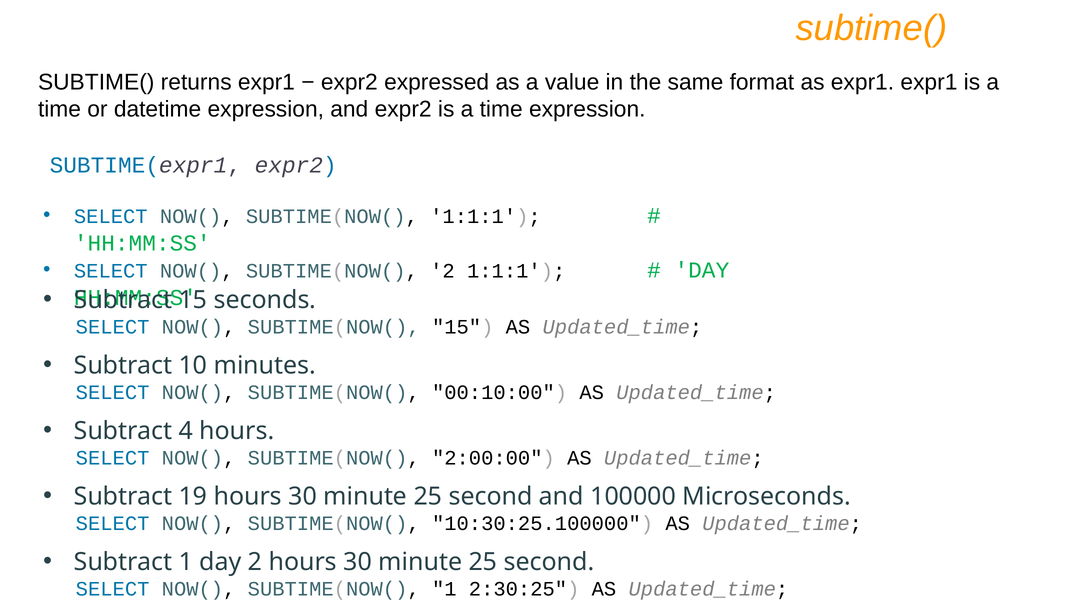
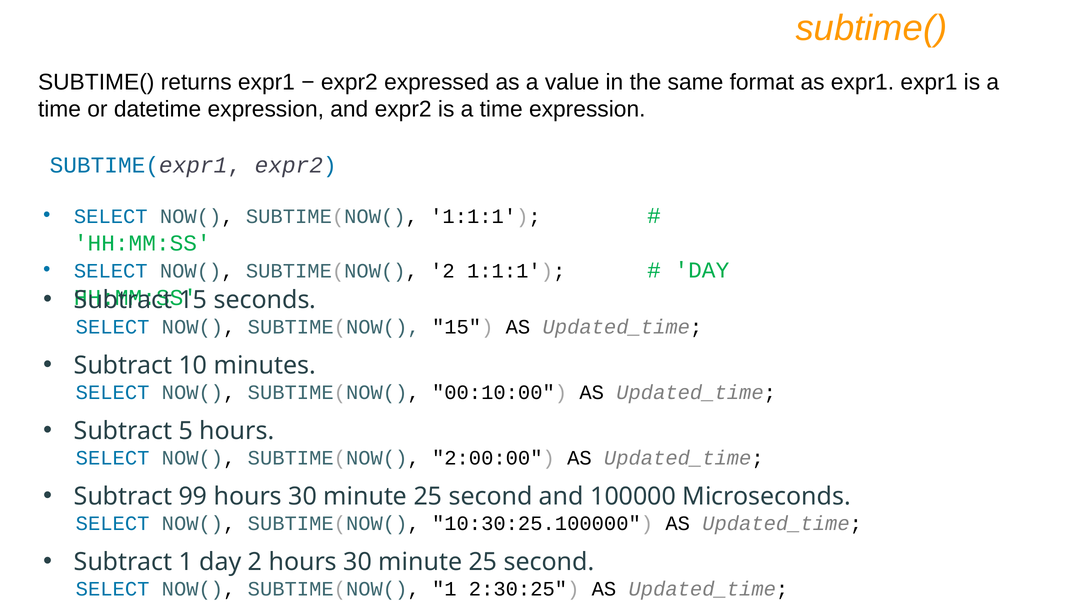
4: 4 -> 5
19: 19 -> 99
